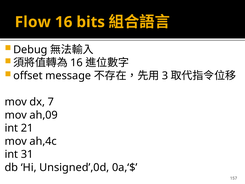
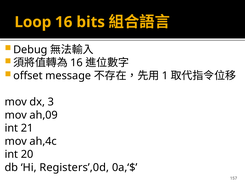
Flow: Flow -> Loop
3: 3 -> 1
7: 7 -> 3
31: 31 -> 20
Unsigned’,0d: Unsigned’,0d -> Registers’,0d
